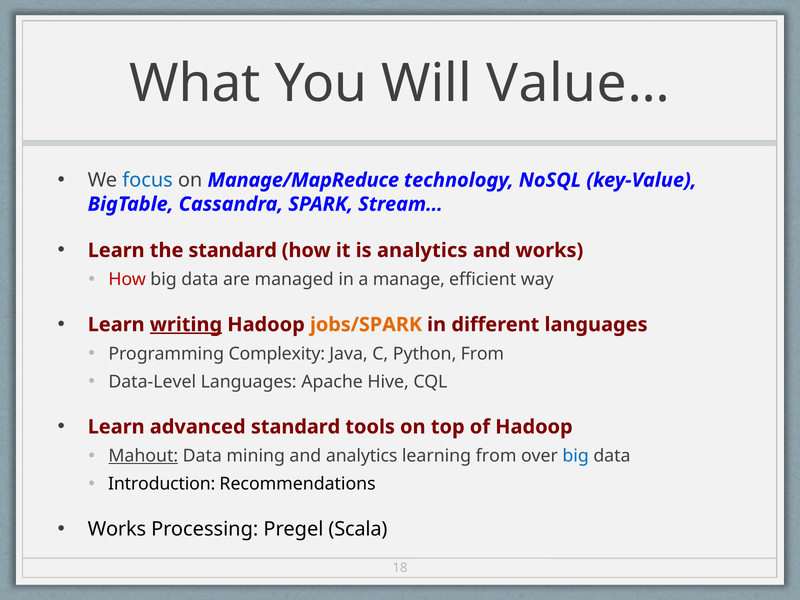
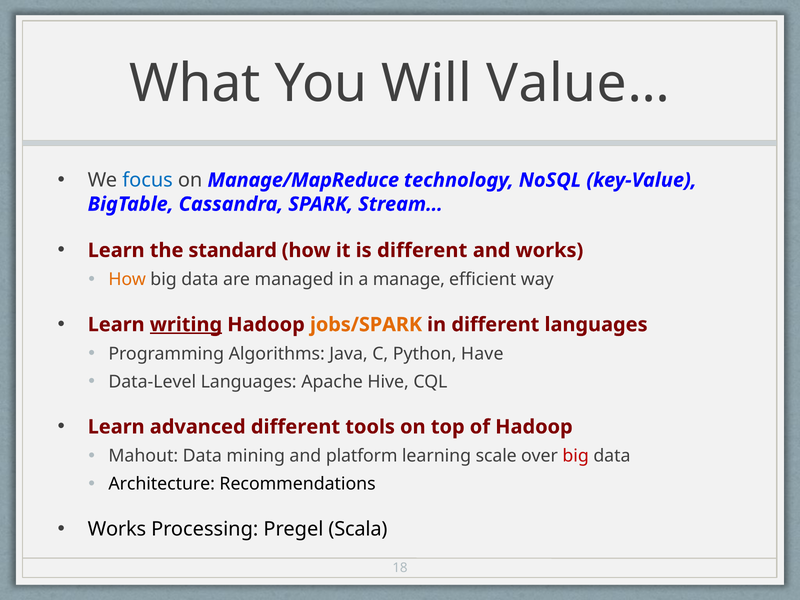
is analytics: analytics -> different
How at (127, 280) colour: red -> orange
Complexity: Complexity -> Algorithms
Python From: From -> Have
advanced standard: standard -> different
Mahout underline: present -> none
and analytics: analytics -> platform
learning from: from -> scale
big at (576, 456) colour: blue -> red
Introduction: Introduction -> Architecture
